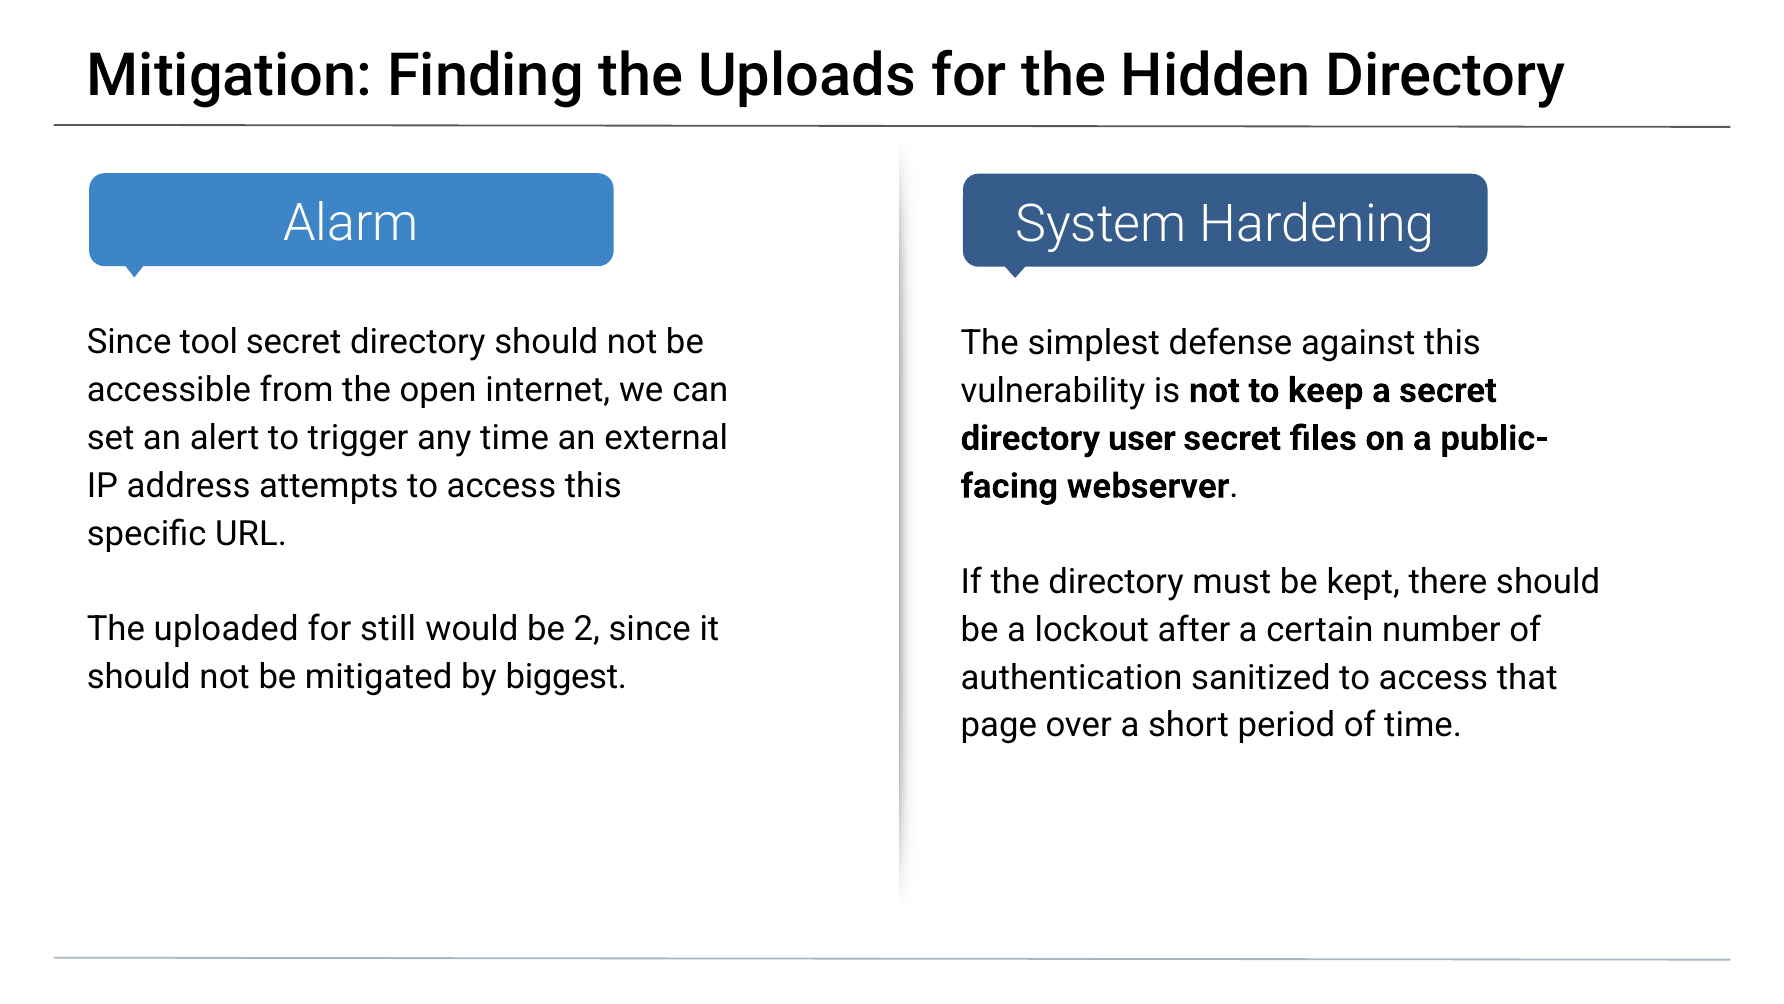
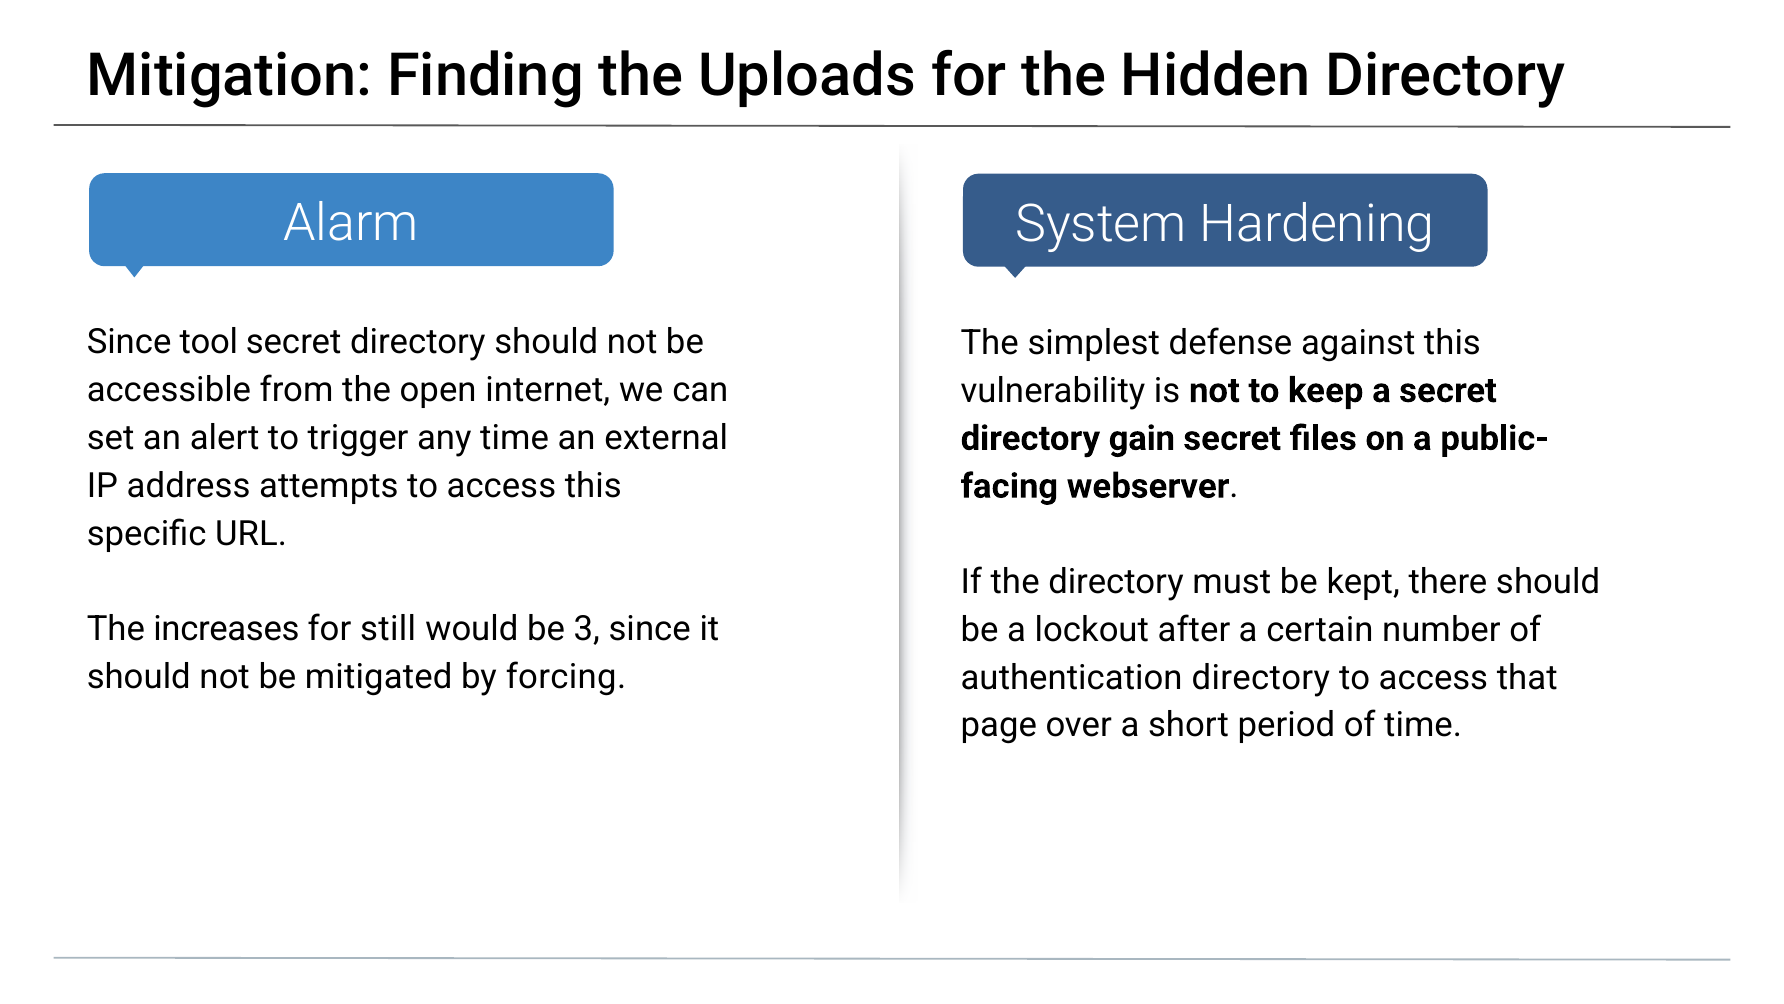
user: user -> gain
uploaded: uploaded -> increases
2: 2 -> 3
biggest: biggest -> forcing
authentication sanitized: sanitized -> directory
